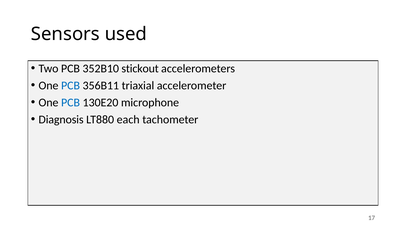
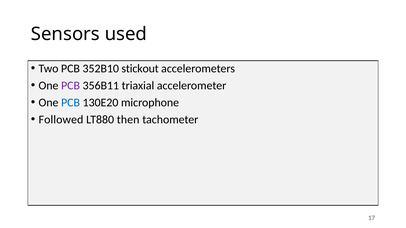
PCB at (71, 86) colour: blue -> purple
Diagnosis: Diagnosis -> Followed
each: each -> then
